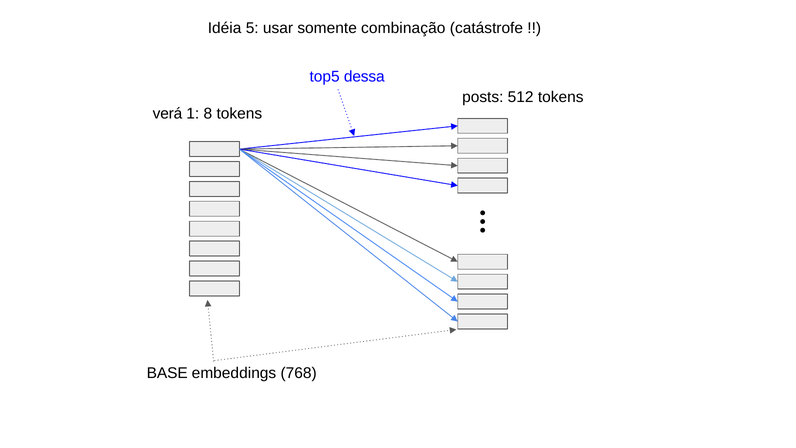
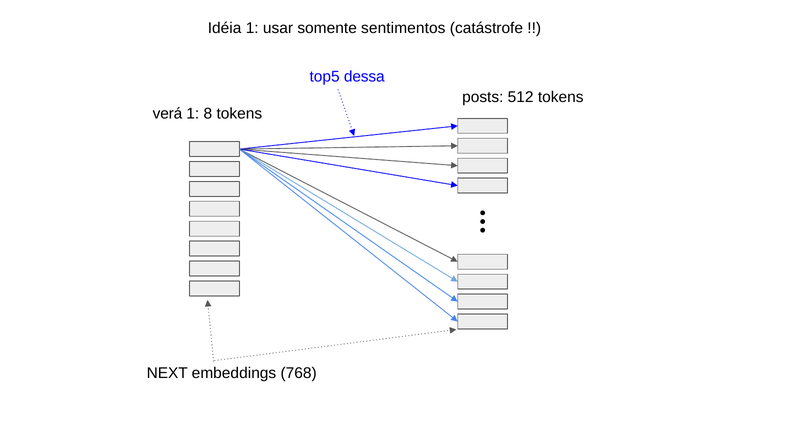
Idéia 5: 5 -> 1
combinação: combinação -> sentimentos
BASE: BASE -> NEXT
